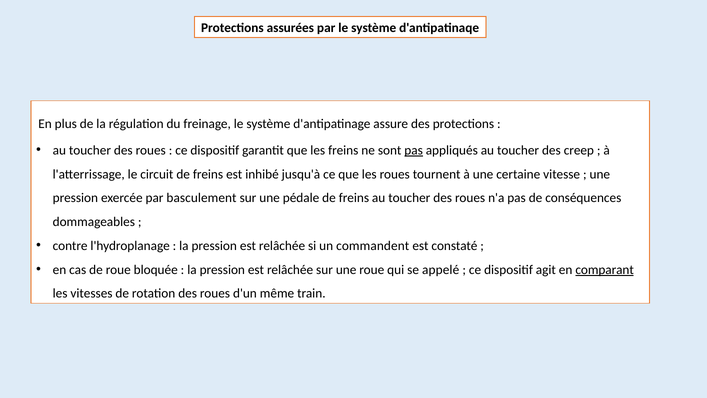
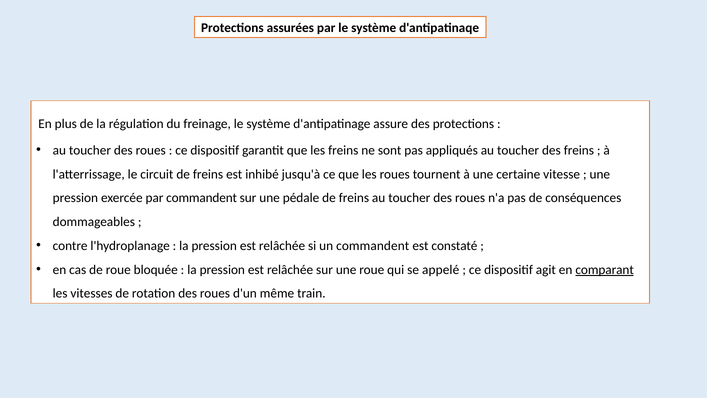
pas at (414, 150) underline: present -> none
des creep: creep -> freins
par basculement: basculement -> commandent
